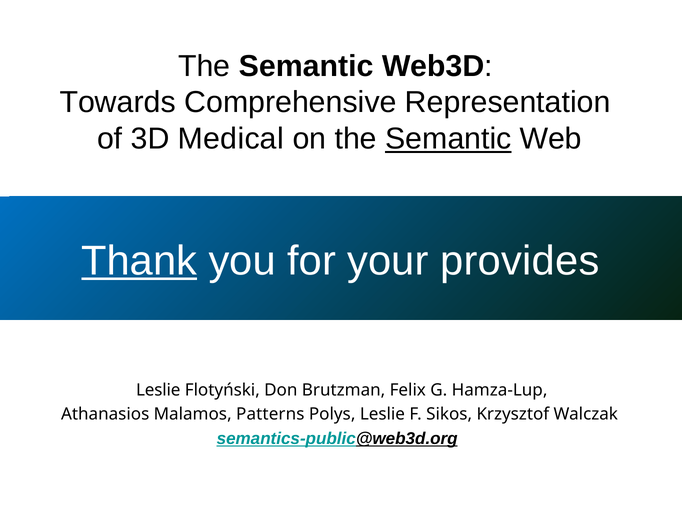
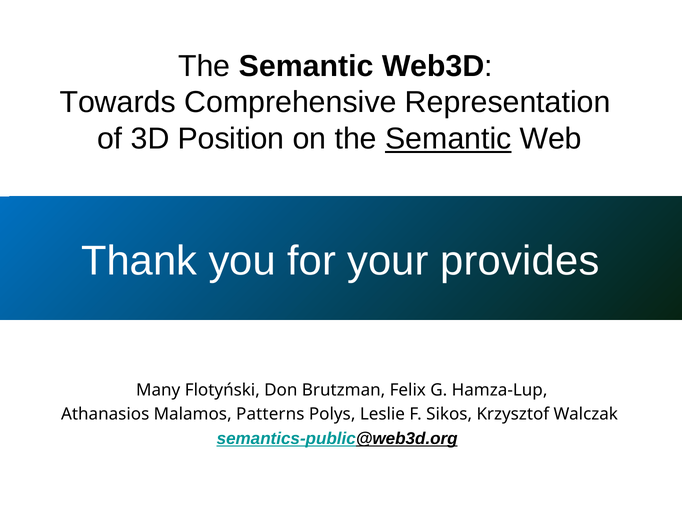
Medical: Medical -> Position
Thank underline: present -> none
Leslie at (158, 390): Leslie -> Many
